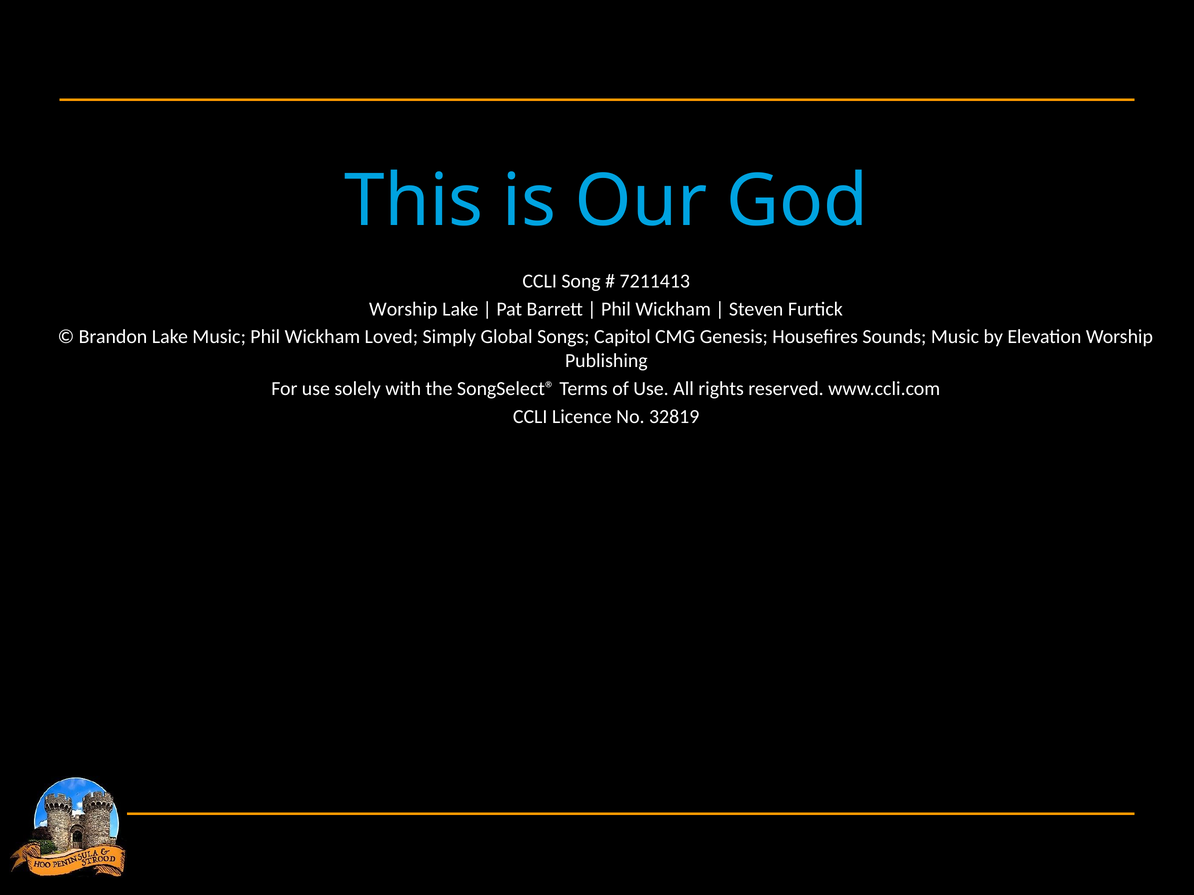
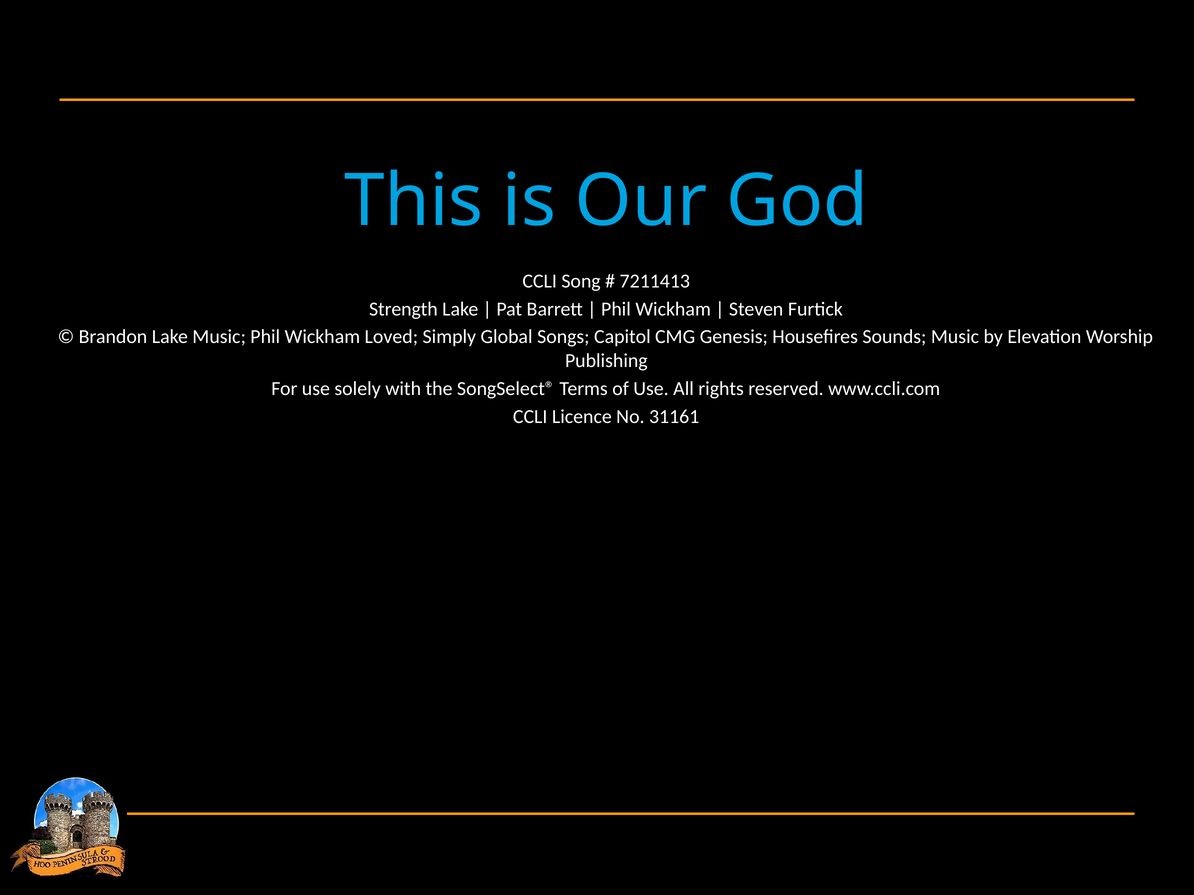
Worship at (403, 309): Worship -> Strength
32819: 32819 -> 31161
